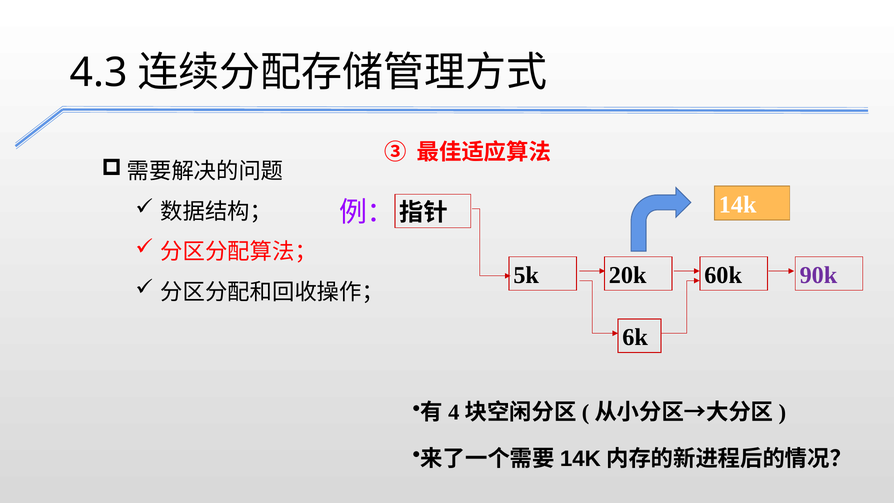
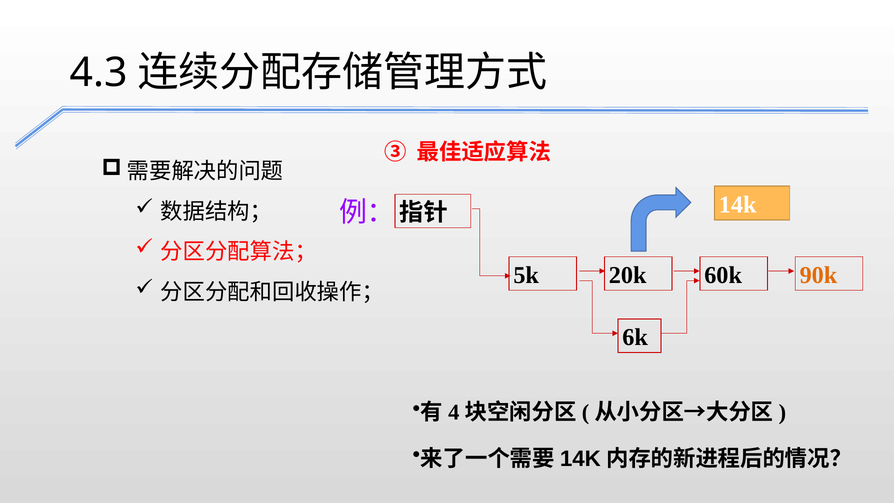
90k colour: purple -> orange
